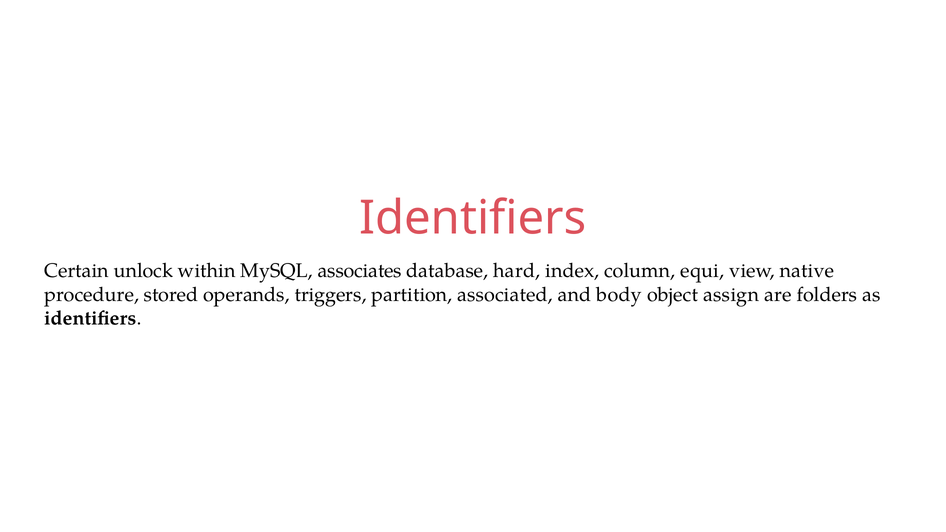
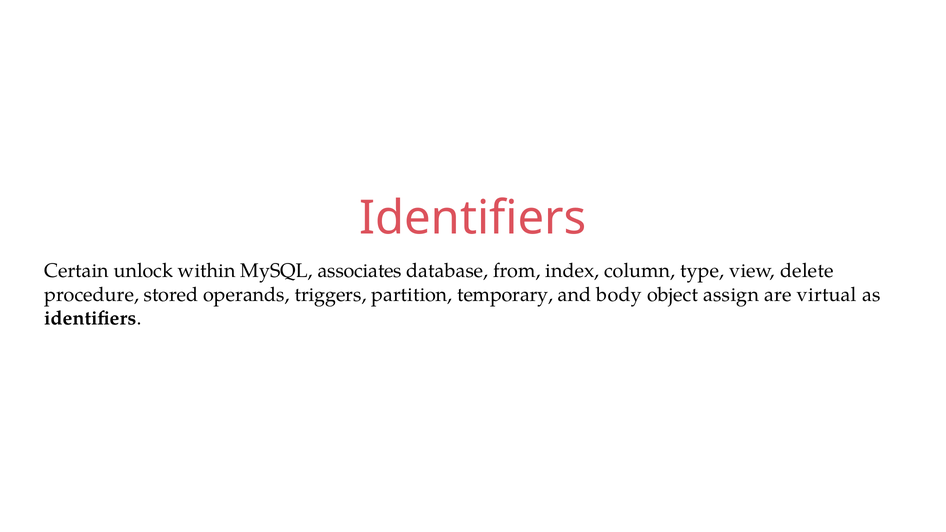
hard: hard -> from
equi: equi -> type
native: native -> delete
associated: associated -> temporary
folders: folders -> virtual
